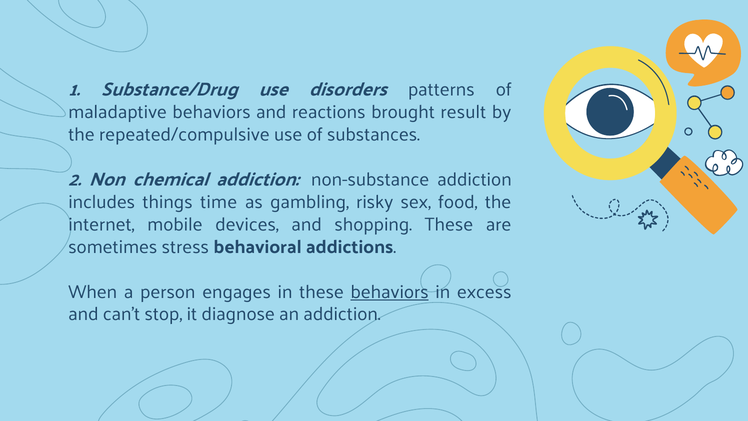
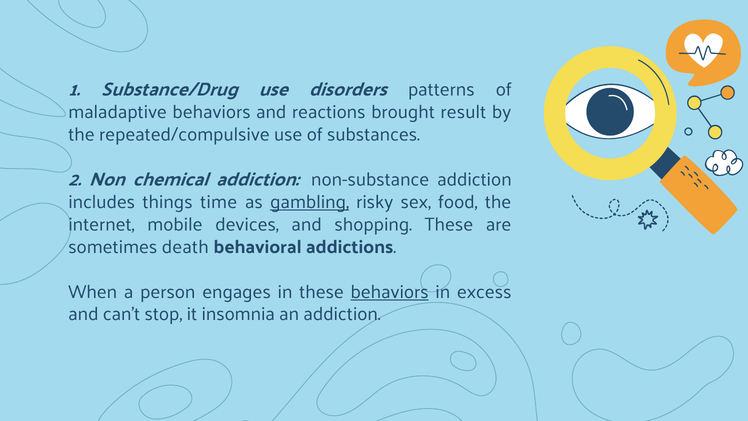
gambling underline: none -> present
stress: stress -> death
diagnose: diagnose -> insomnia
